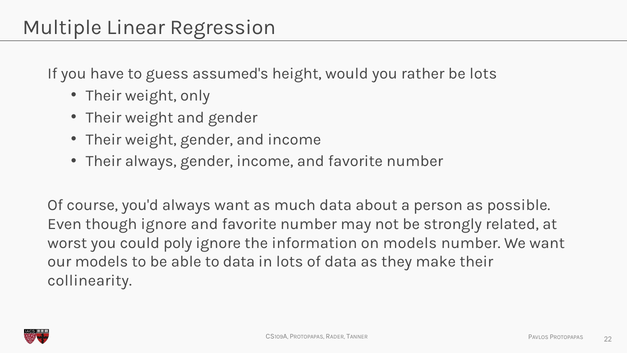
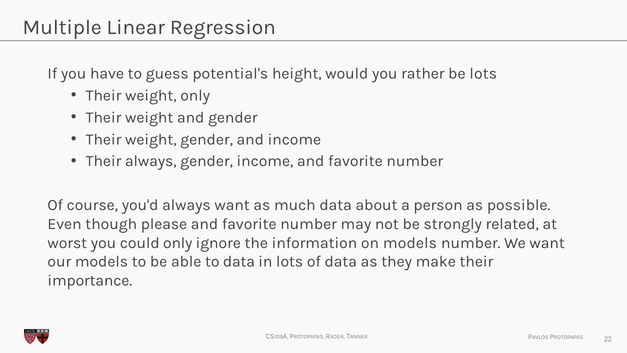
assumed's: assumed's -> potential's
though ignore: ignore -> please
could poly: poly -> only
collinearity: collinearity -> importance
